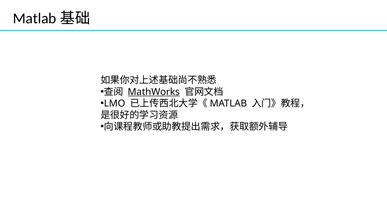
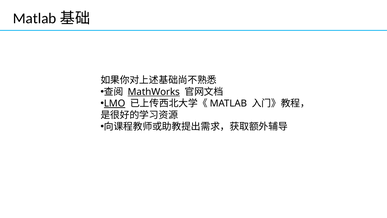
LMO underline: none -> present
